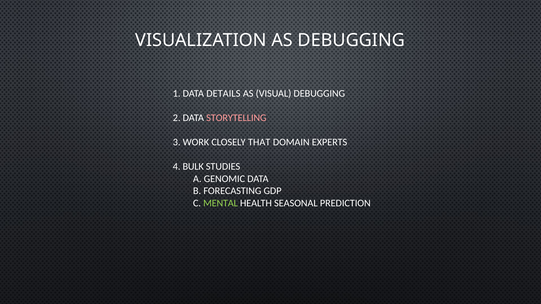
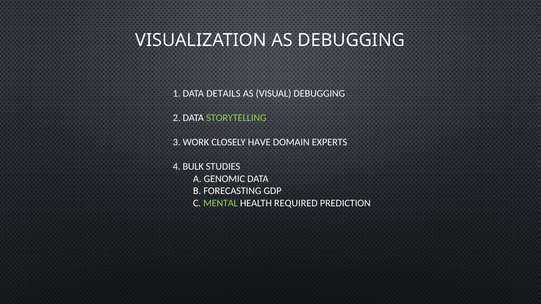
STORYTELLING colour: pink -> light green
THAT: THAT -> HAVE
SEASONAL: SEASONAL -> REQUIRED
